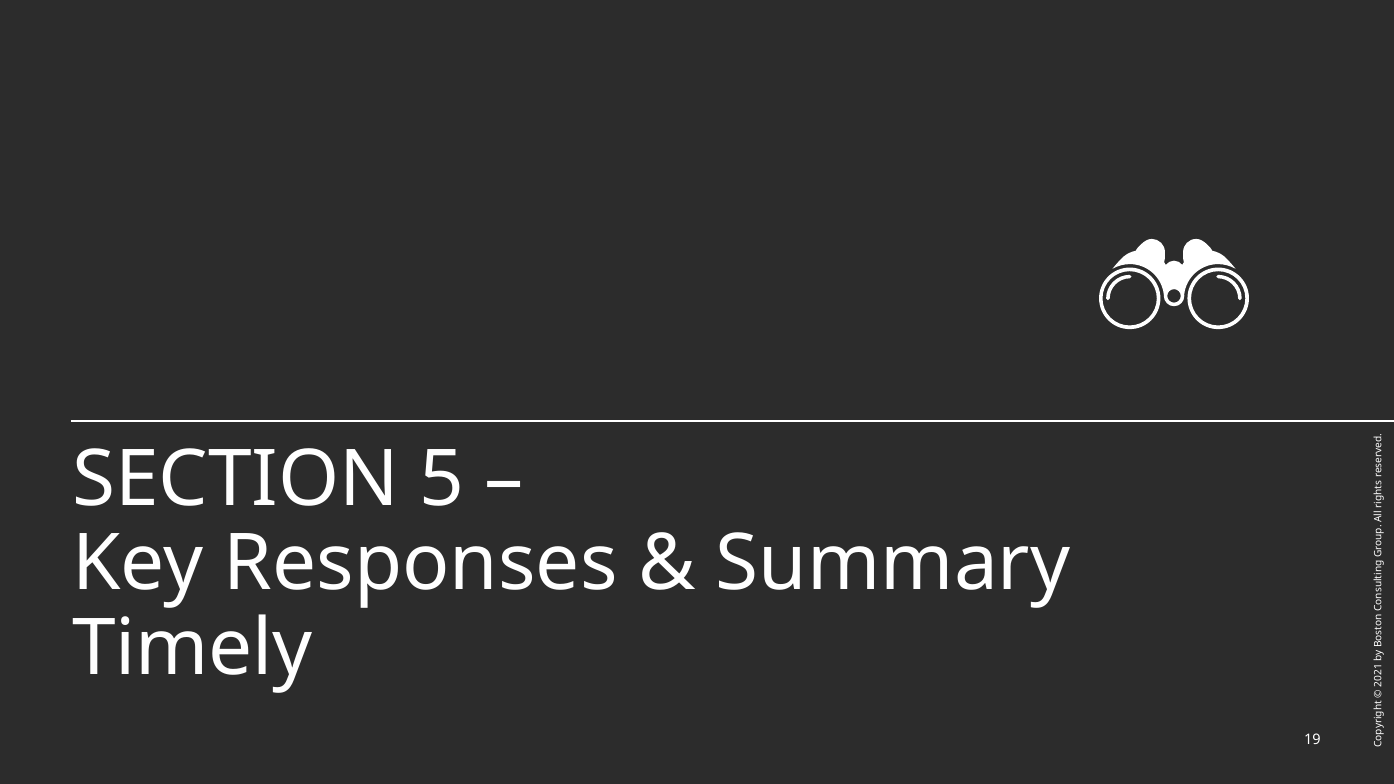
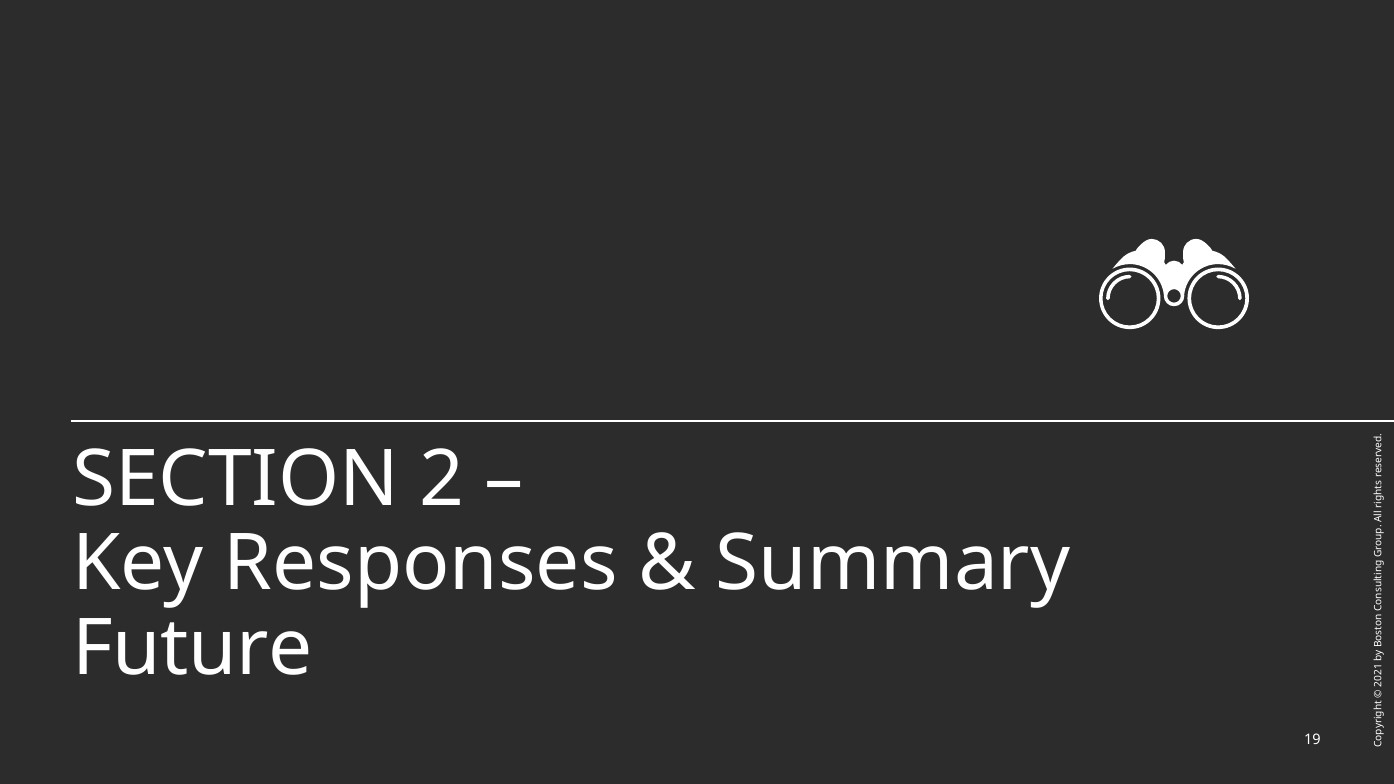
SECTION 5: 5 -> 2
Timely: Timely -> Future
